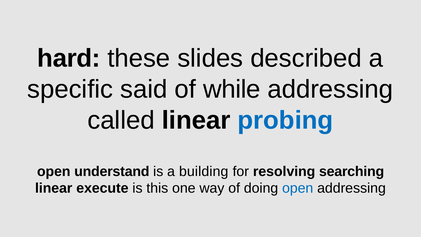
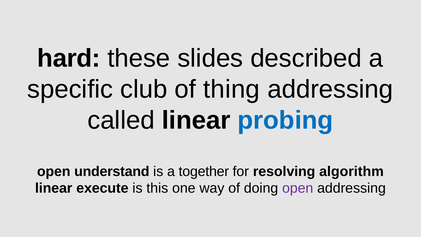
said: said -> club
while: while -> thing
building: building -> together
searching: searching -> algorithm
open at (298, 188) colour: blue -> purple
